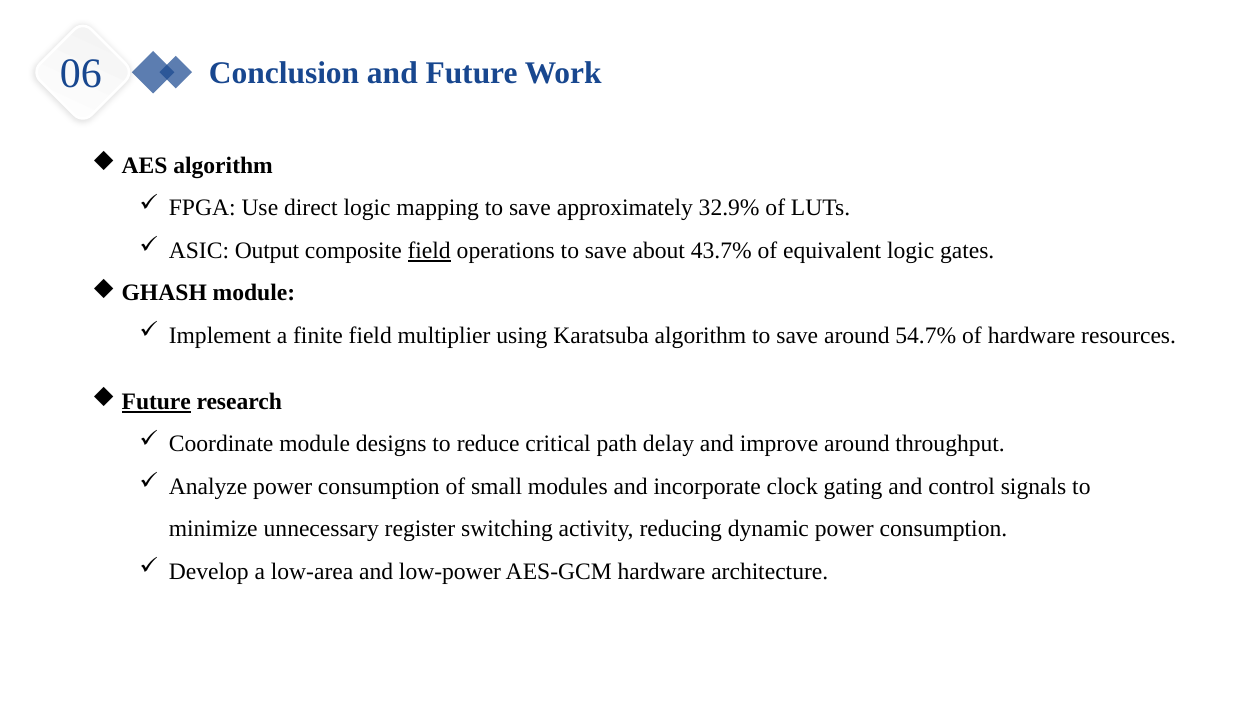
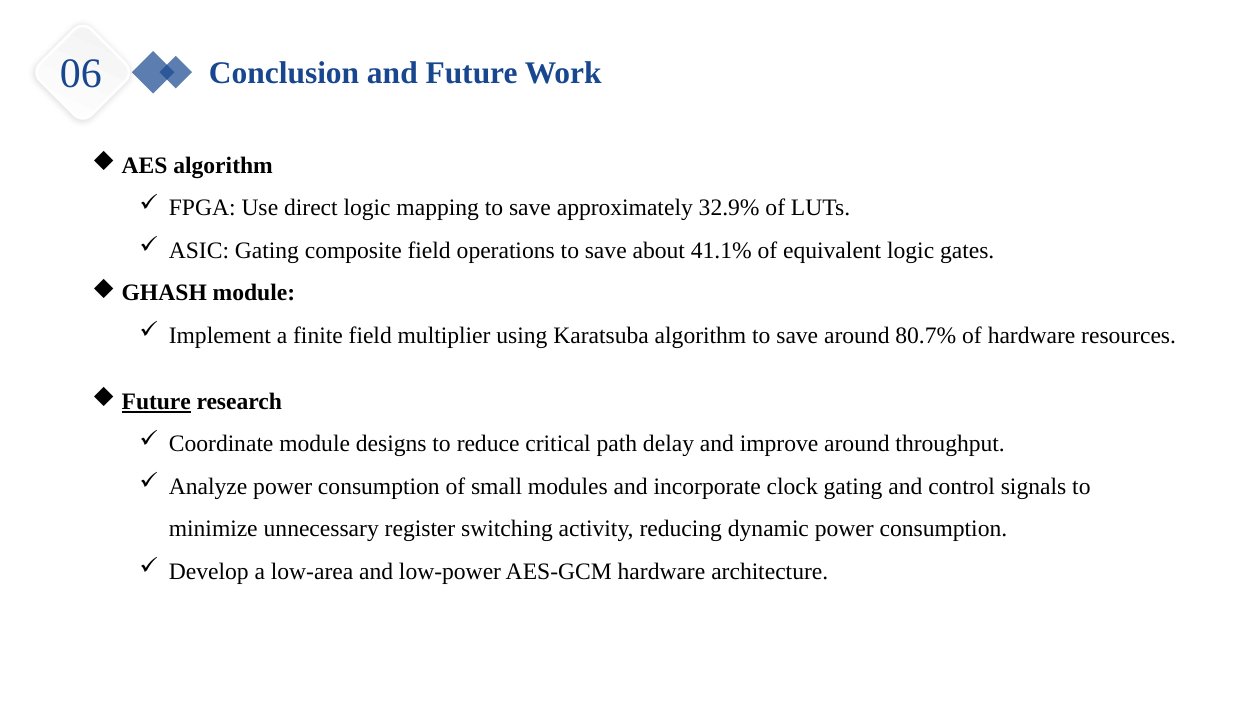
ASIC Output: Output -> Gating
field at (429, 251) underline: present -> none
43.7%: 43.7% -> 41.1%
54.7%: 54.7% -> 80.7%
